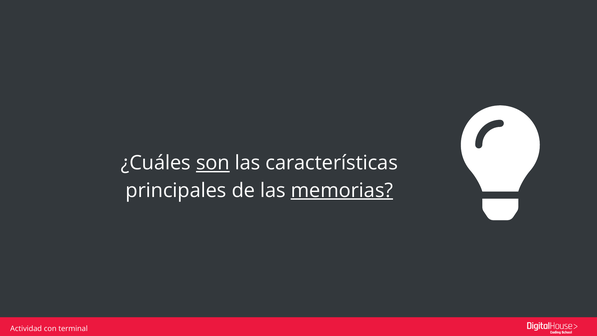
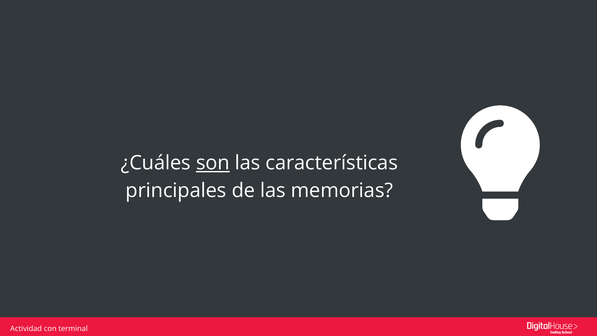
memorias underline: present -> none
